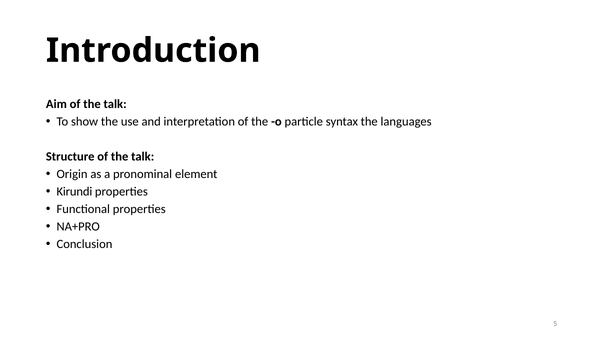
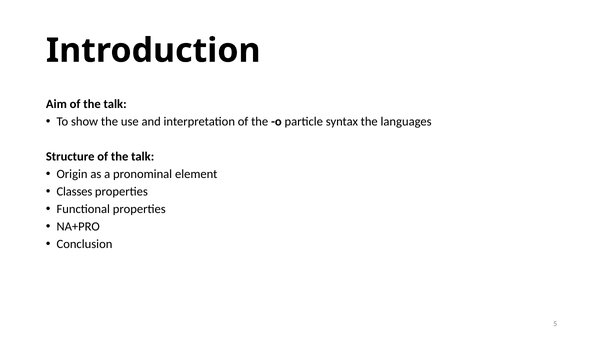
Kirundi: Kirundi -> Classes
